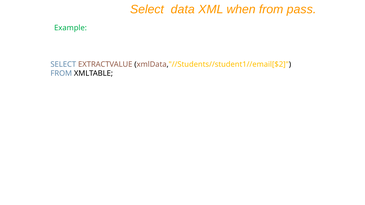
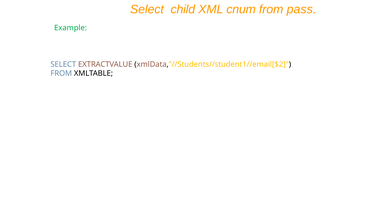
data: data -> child
when: when -> cnum
